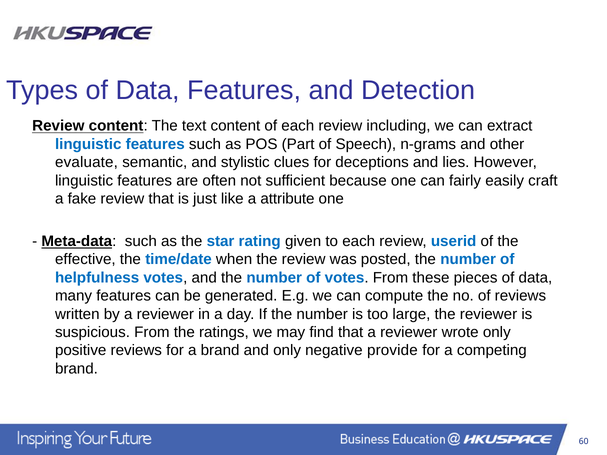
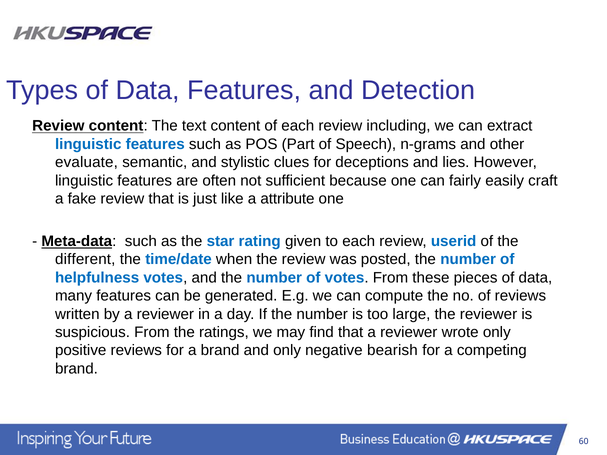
effective: effective -> different
provide: provide -> bearish
